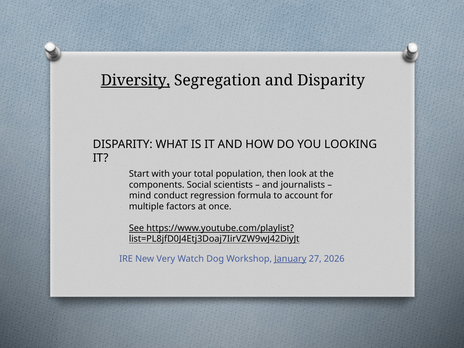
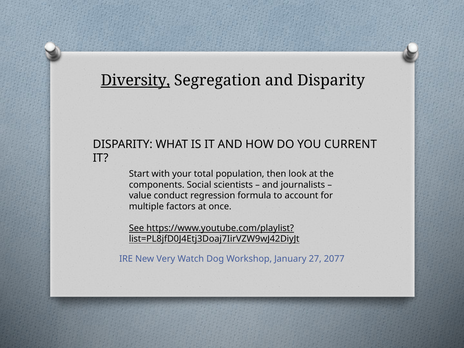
LOOKING: LOOKING -> CURRENT
mind: mind -> value
January underline: present -> none
2026: 2026 -> 2077
